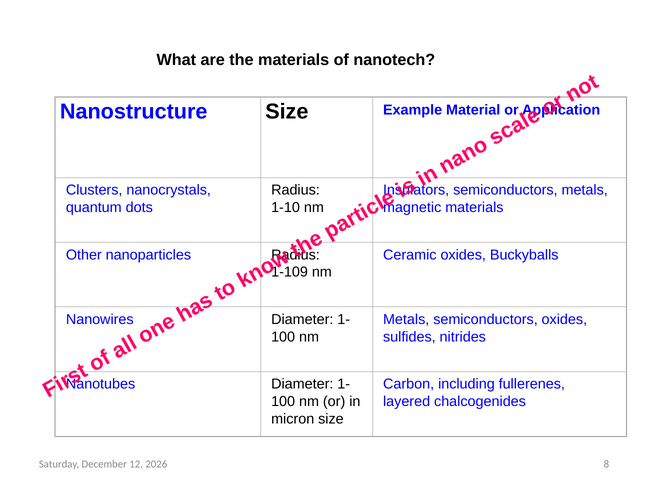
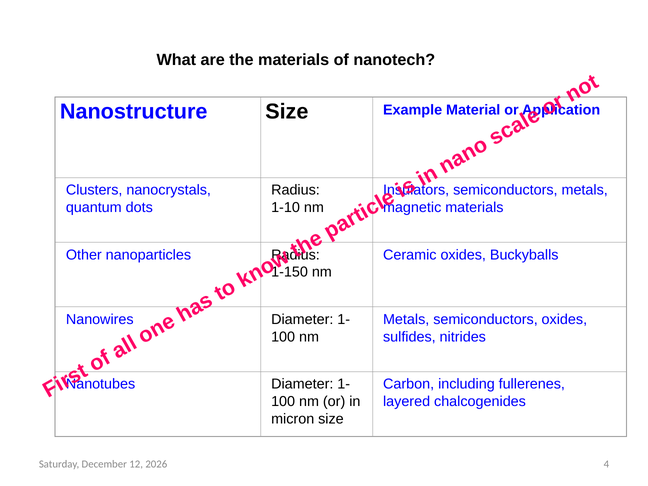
1-109: 1-109 -> 1-150
8: 8 -> 4
